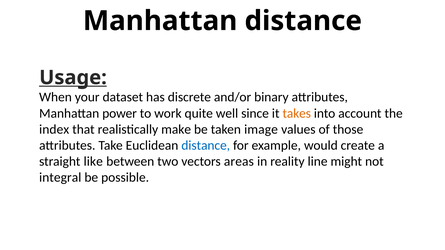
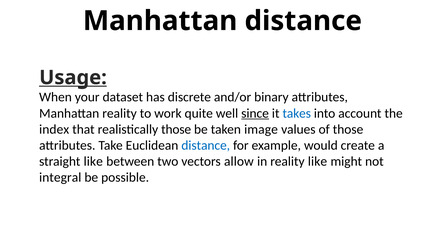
Manhattan power: power -> reality
since underline: none -> present
takes colour: orange -> blue
realistically make: make -> those
areas: areas -> allow
reality line: line -> like
